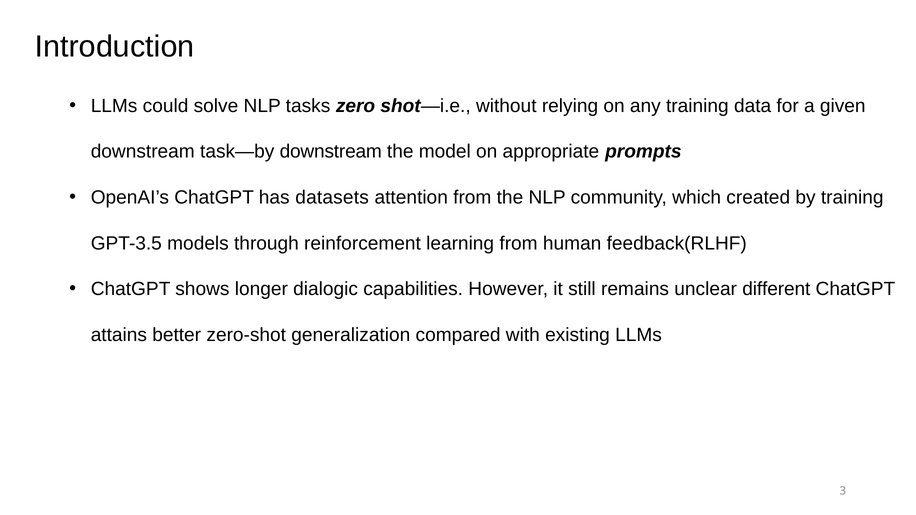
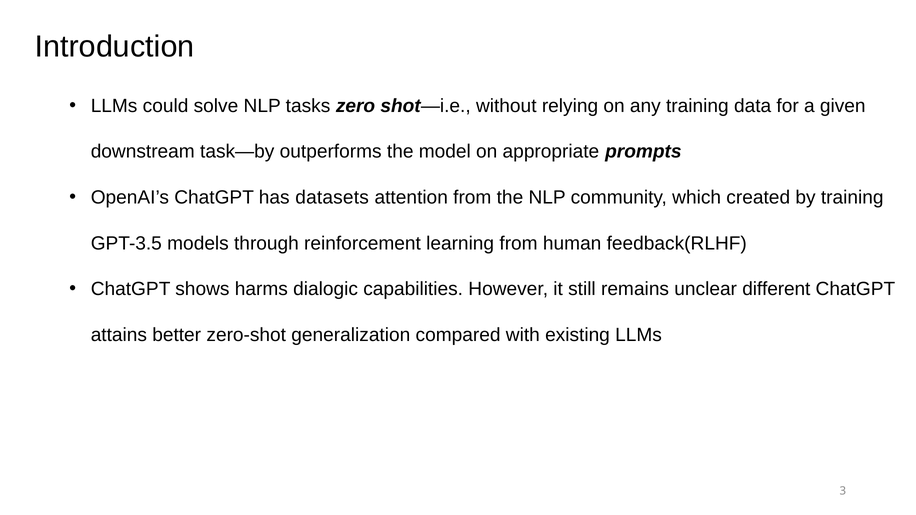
task—by downstream: downstream -> outperforms
longer: longer -> harms
